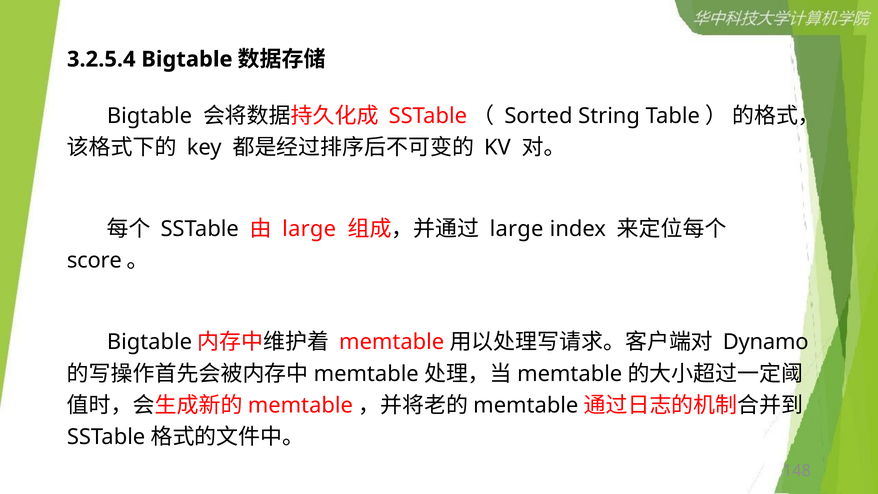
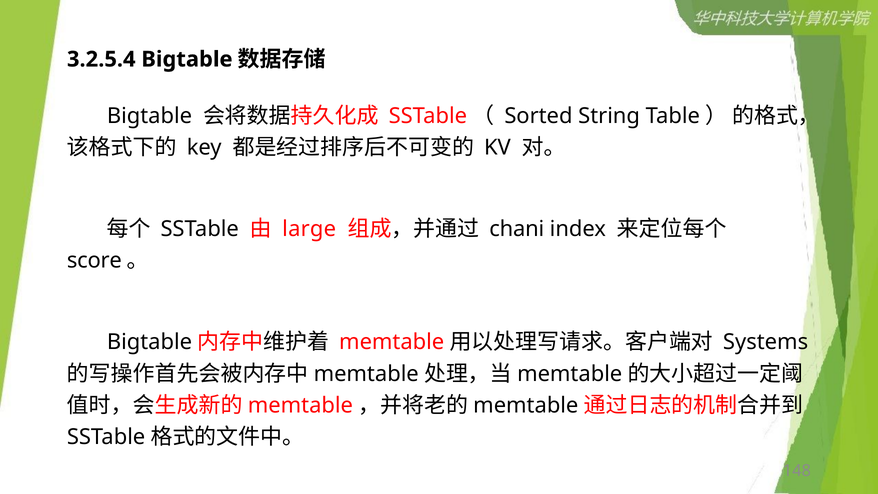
large at (517, 229): large -> chani
Dynamo: Dynamo -> Systems
